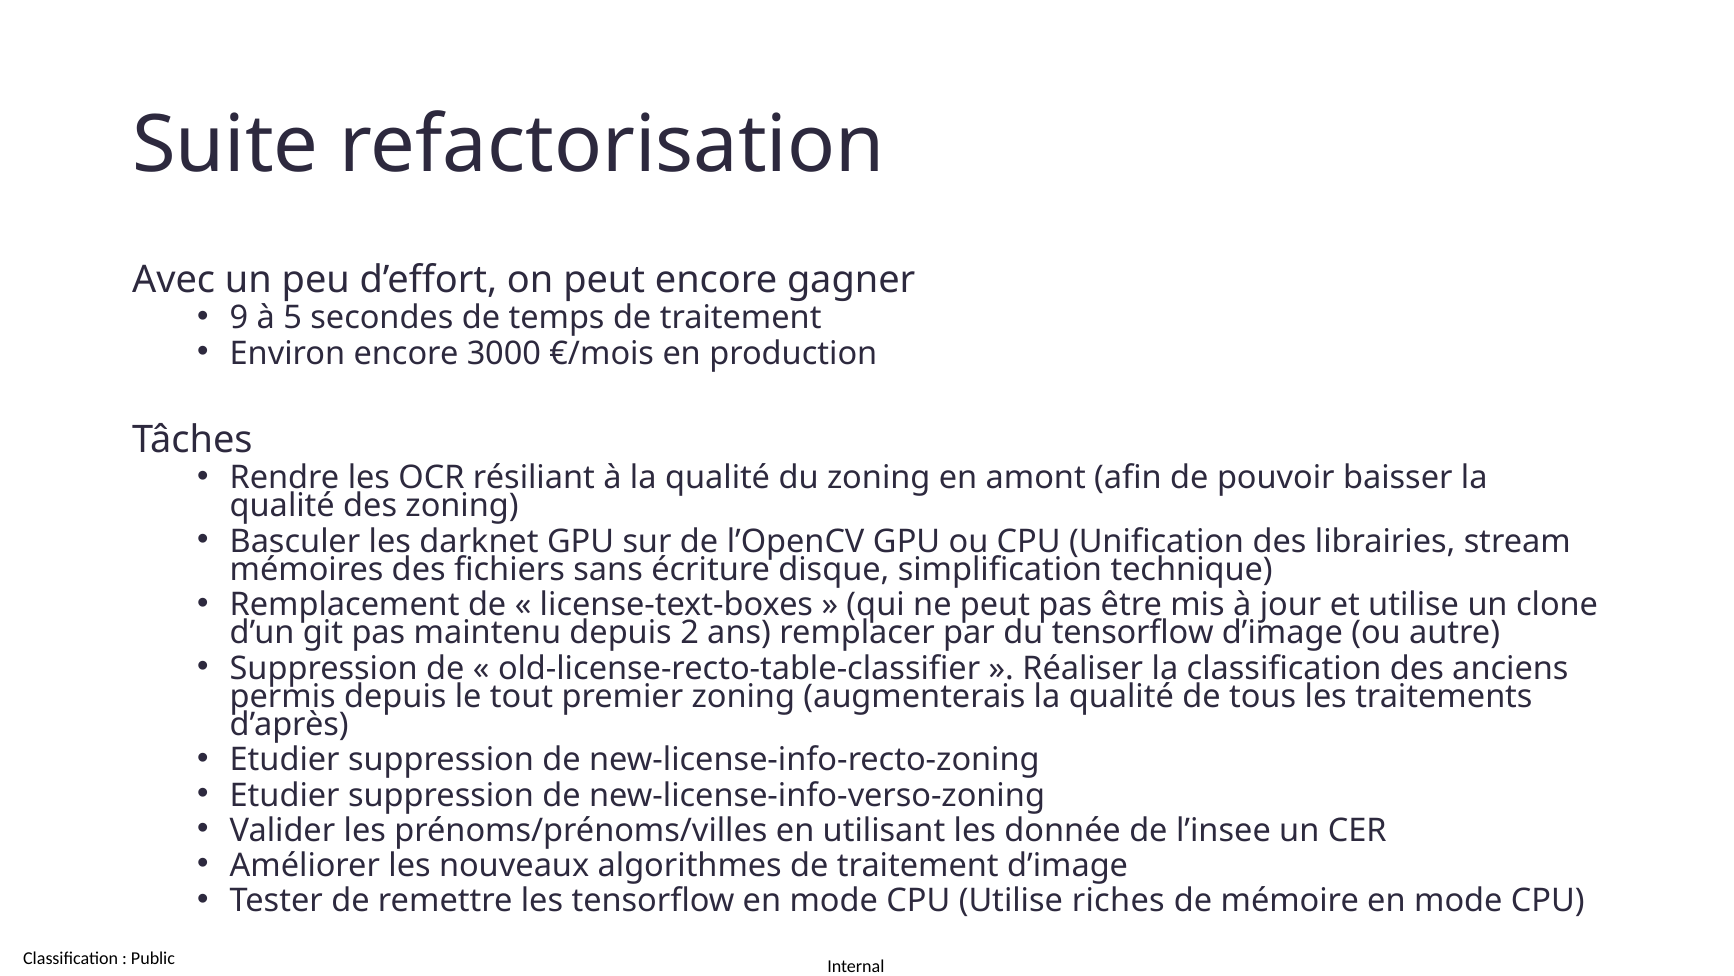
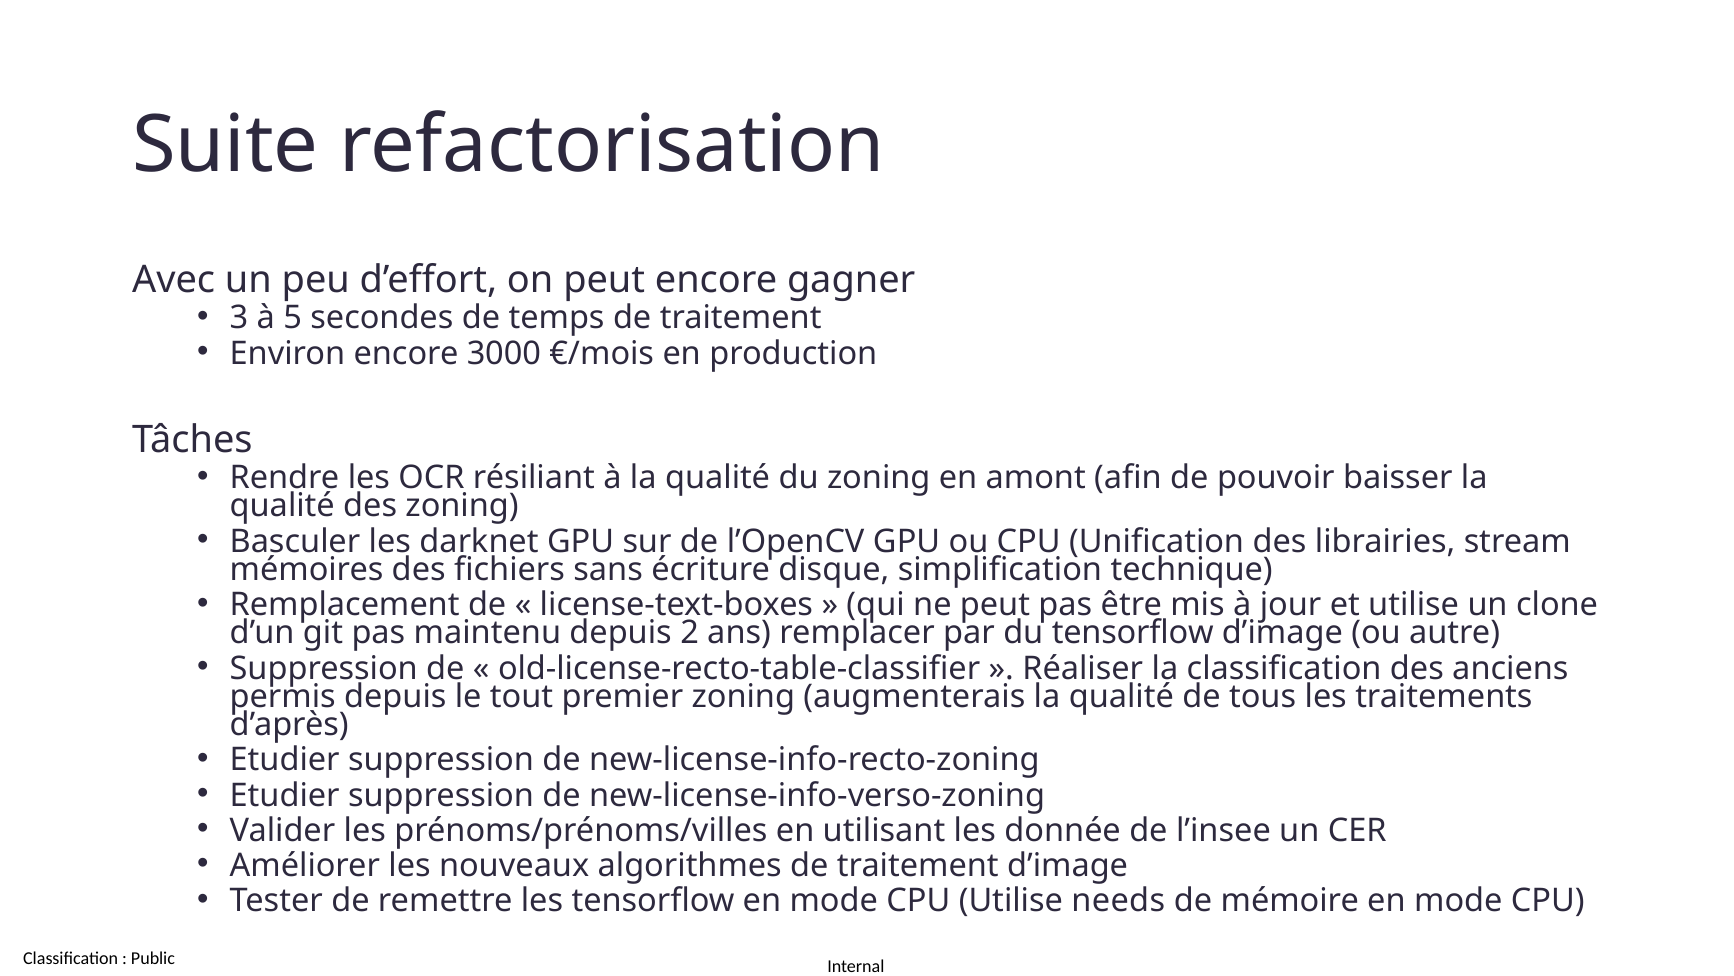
9: 9 -> 3
riches: riches -> needs
